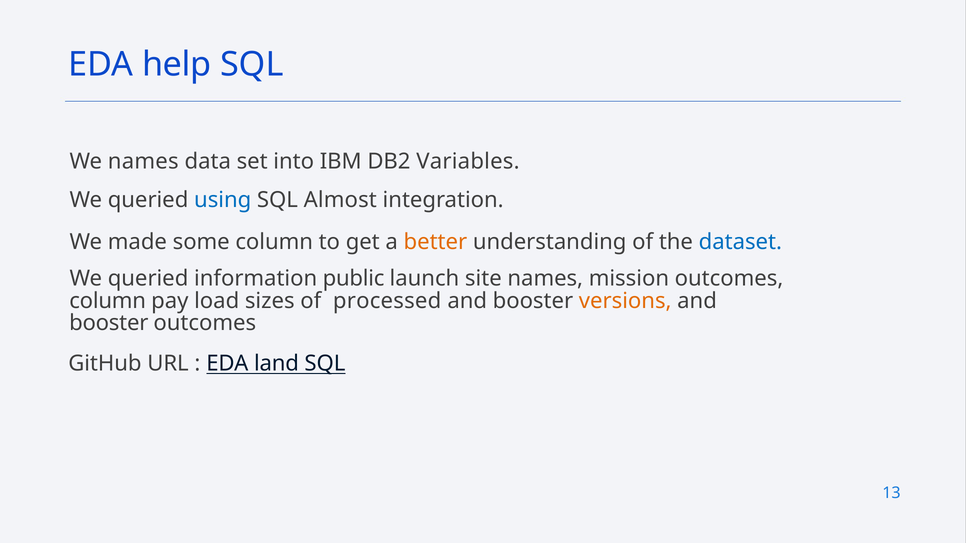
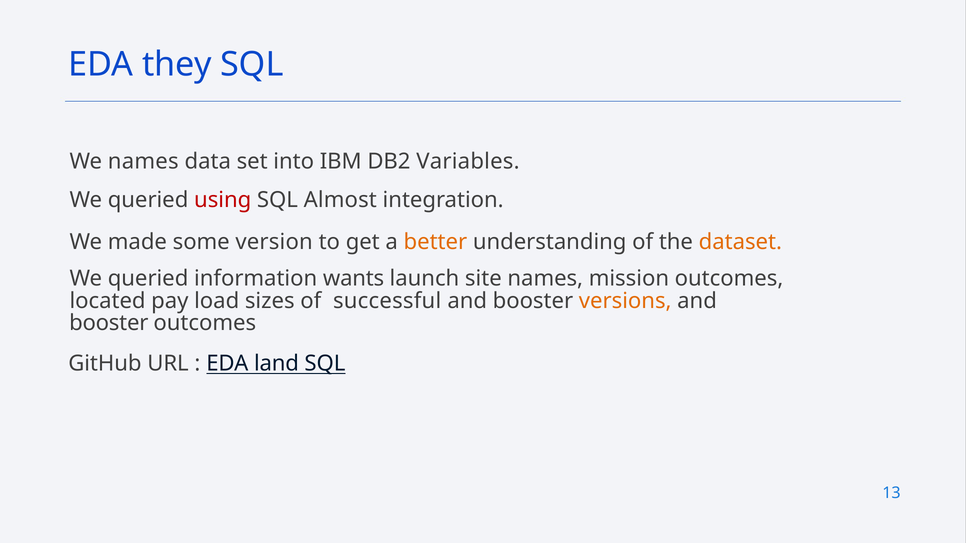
help: help -> they
using colour: blue -> red
some column: column -> version
dataset colour: blue -> orange
public: public -> wants
column at (108, 301): column -> located
processed: processed -> successful
